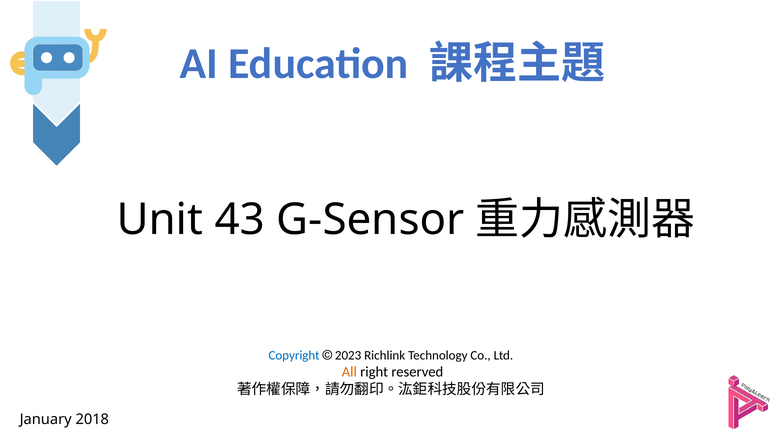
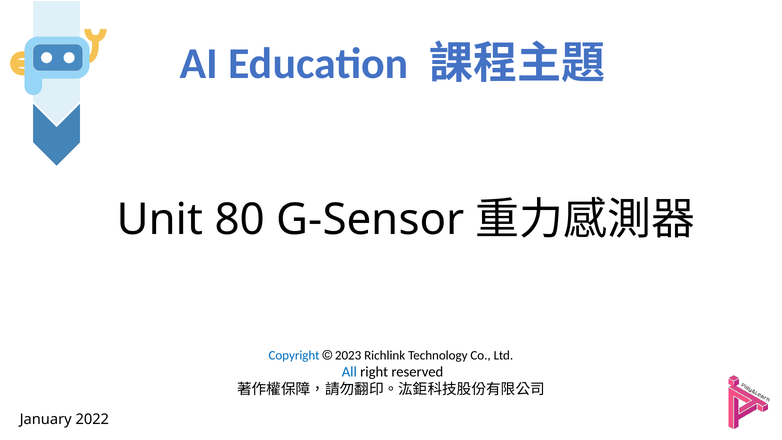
43: 43 -> 80
All colour: orange -> blue
2018: 2018 -> 2022
